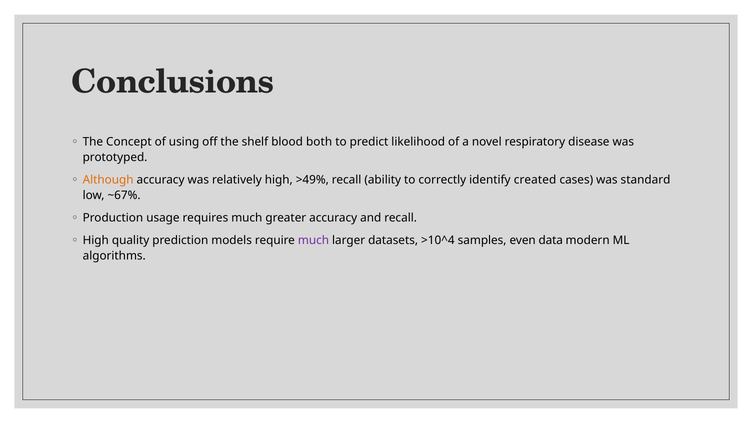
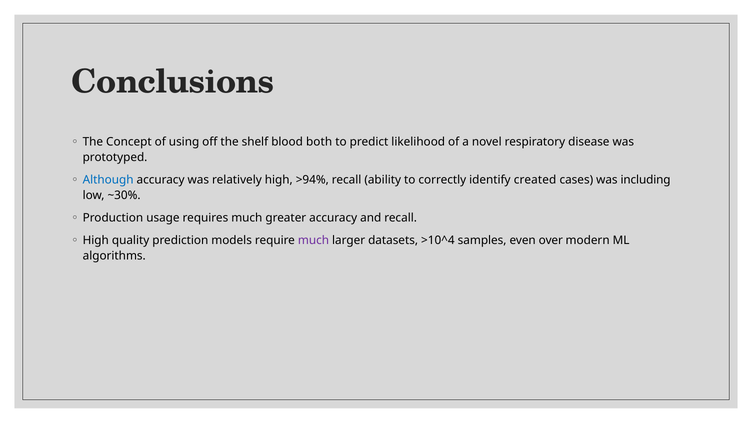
Although colour: orange -> blue
>49%: >49% -> >94%
standard: standard -> including
~67%: ~67% -> ~30%
data: data -> over
